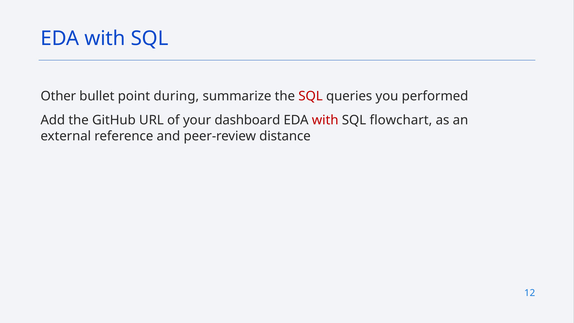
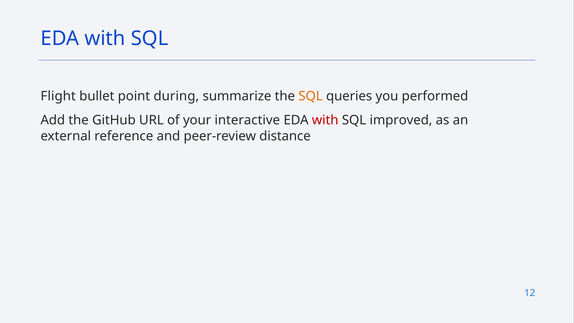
Other: Other -> Flight
SQL at (311, 96) colour: red -> orange
dashboard: dashboard -> interactive
flowchart: flowchart -> improved
